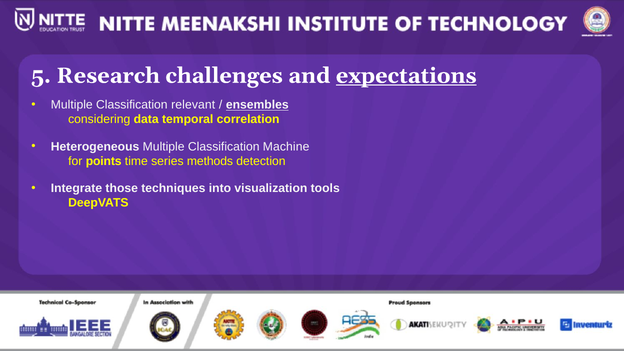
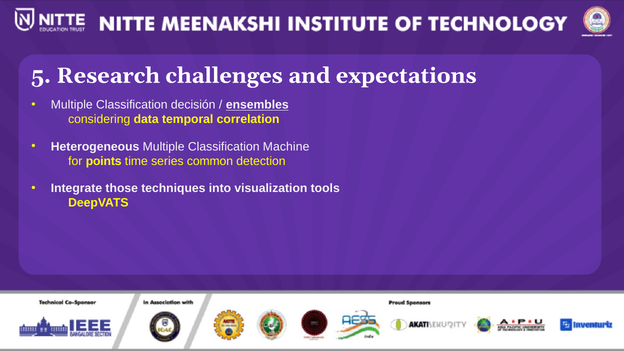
expectations underline: present -> none
relevant: relevant -> decisión
methods: methods -> common
